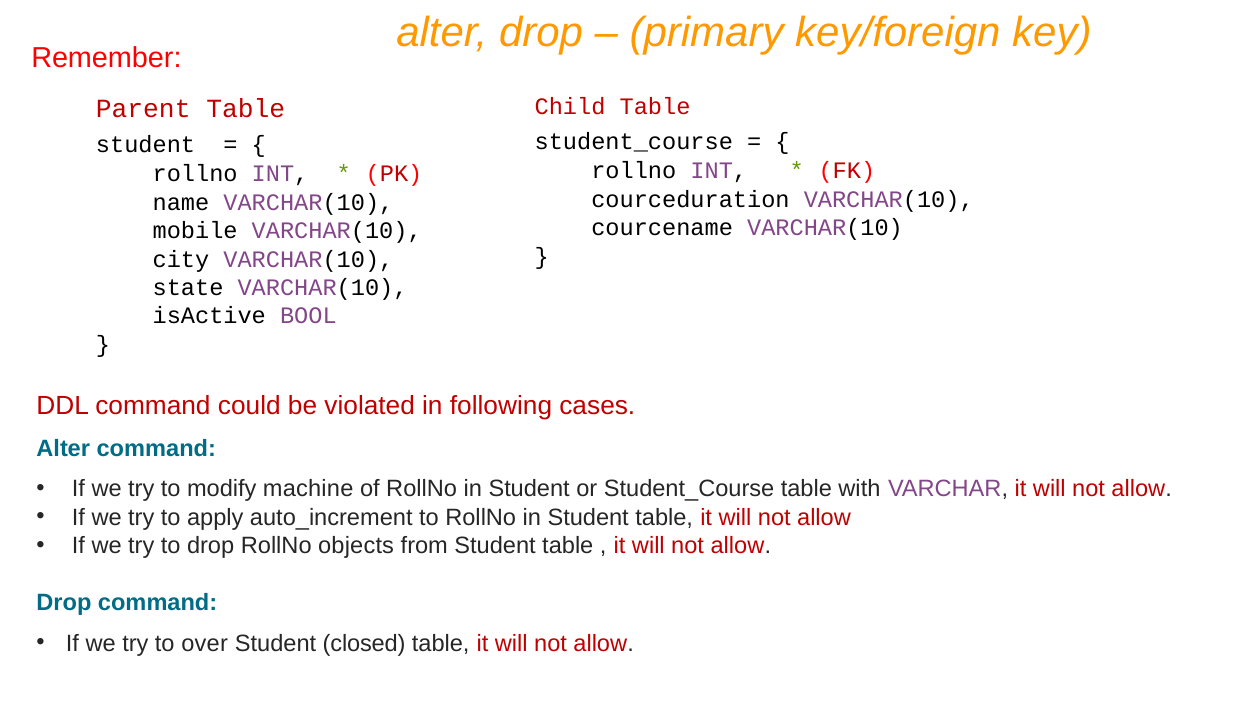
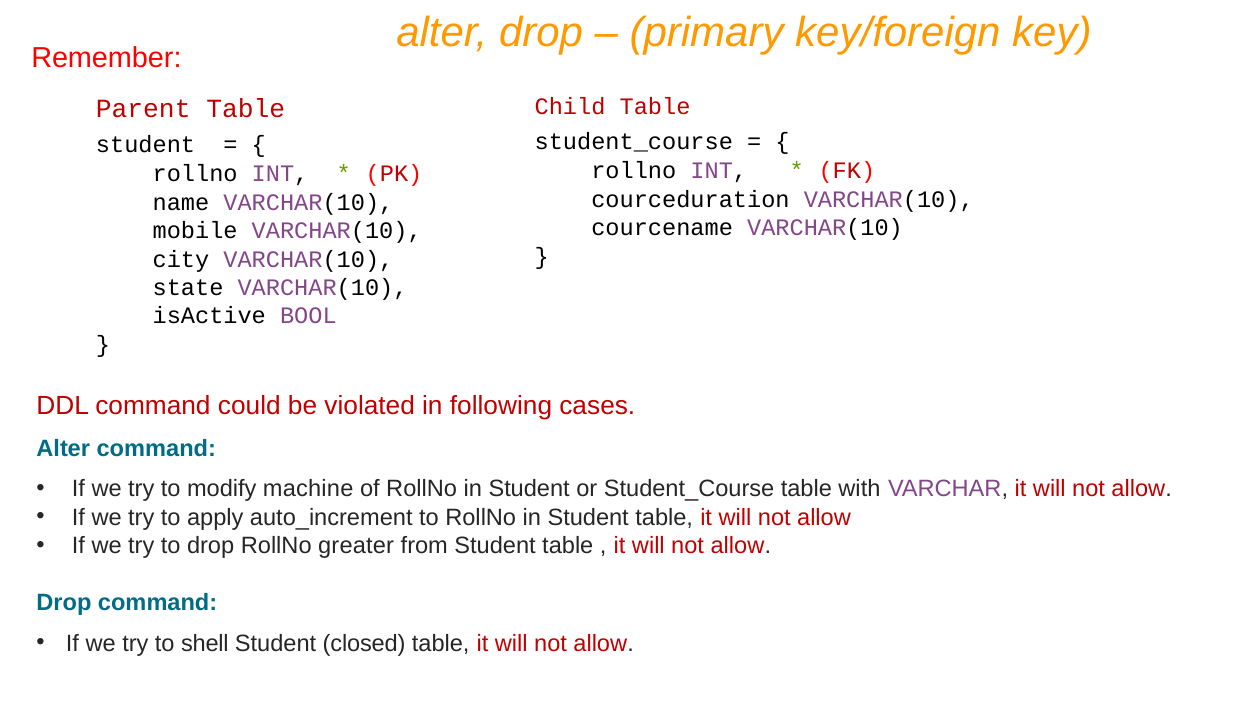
objects: objects -> greater
over: over -> shell
